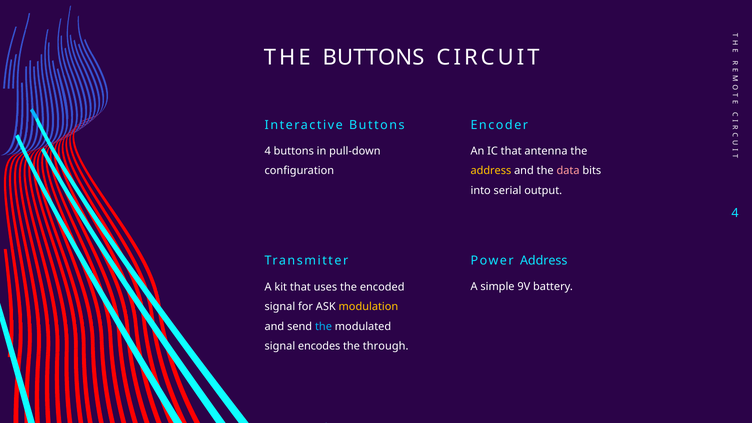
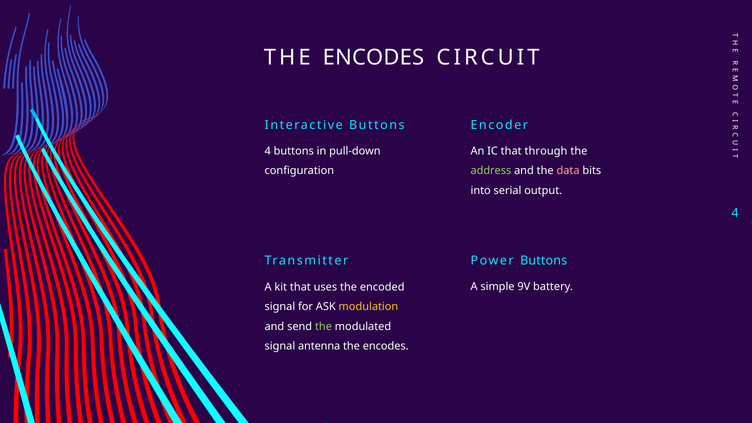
BUTTONS at (373, 57): BUTTONS -> ENCODES
antenna: antenna -> through
address at (491, 171) colour: yellow -> light green
Power Address: Address -> Buttons
the at (323, 327) colour: light blue -> light green
encodes: encodes -> antenna
through at (386, 346): through -> encodes
